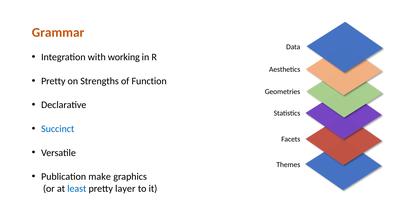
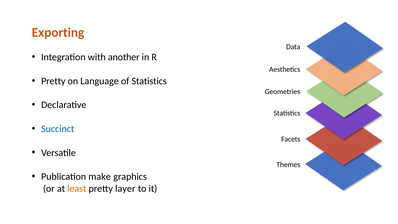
Grammar: Grammar -> Exporting
working: working -> another
Strengths: Strengths -> Language
of Function: Function -> Statistics
least colour: blue -> orange
